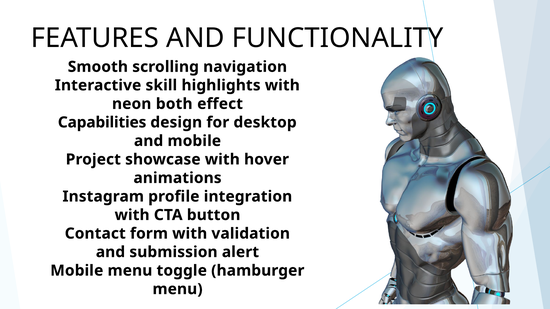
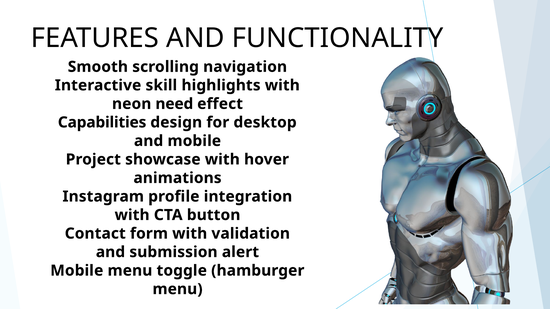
both: both -> need
